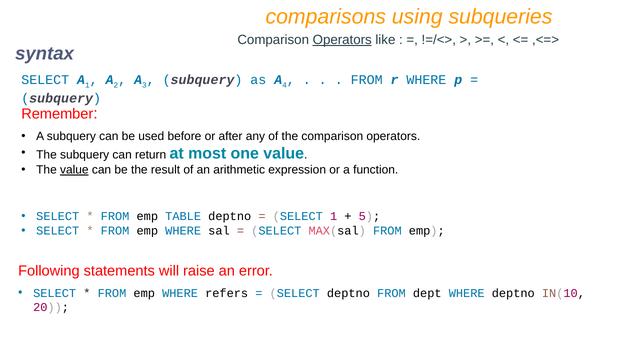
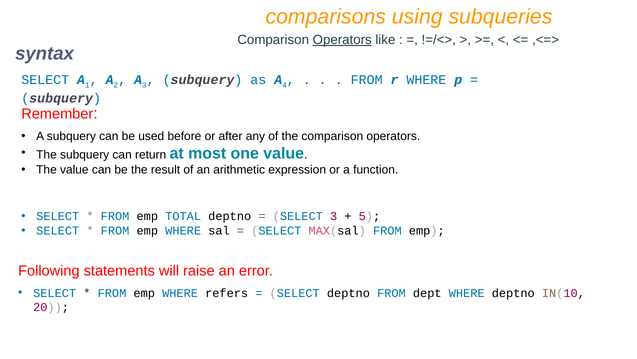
value at (74, 170) underline: present -> none
TABLE: TABLE -> TOTAL
SELECT 1: 1 -> 3
